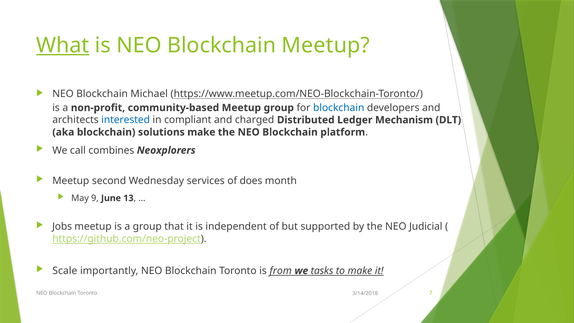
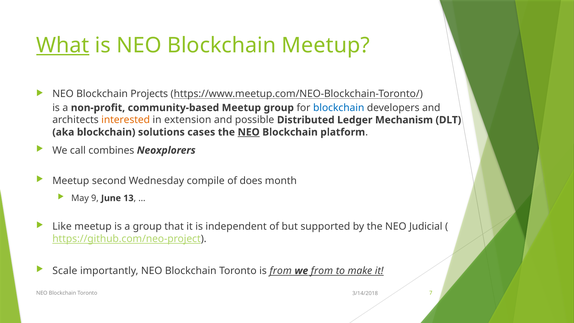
Michael: Michael -> Projects
interested colour: blue -> orange
compliant: compliant -> extension
charged: charged -> possible
solutions make: make -> cases
NEO at (249, 132) underline: none -> present
services: services -> compile
Jobs: Jobs -> Like
we tasks: tasks -> from
